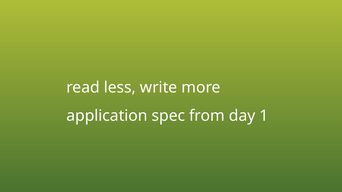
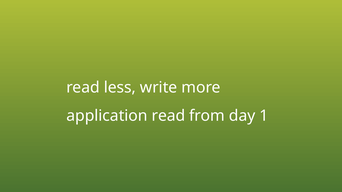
application spec: spec -> read
